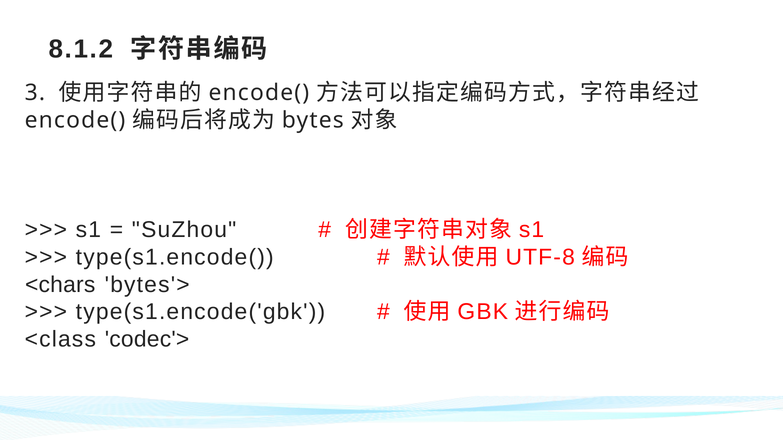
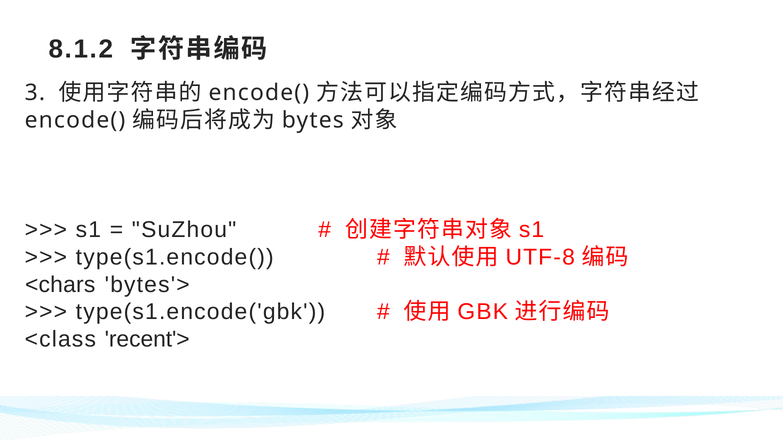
codec'>: codec'> -> recent'>
